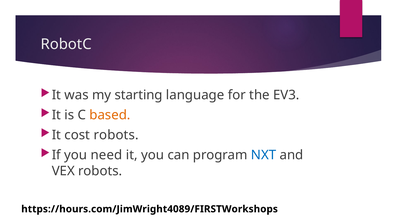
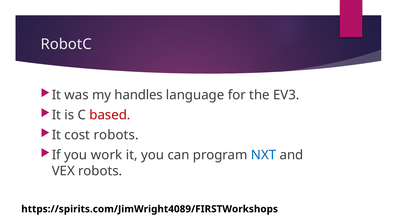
starting: starting -> handles
based colour: orange -> red
need: need -> work
https://hours.com/JimWright4089/FIRSTWorkshops: https://hours.com/JimWright4089/FIRSTWorkshops -> https://spirits.com/JimWright4089/FIRSTWorkshops
